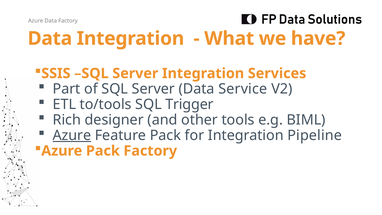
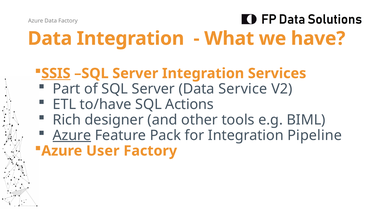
SSIS underline: none -> present
to/tools: to/tools -> to/have
Trigger: Trigger -> Actions
Azure Pack: Pack -> User
